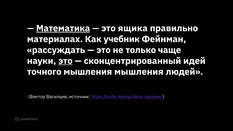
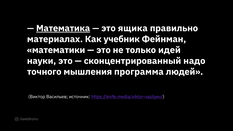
рассуждать: рассуждать -> математики
чаще: чаще -> идей
это at (65, 61) underline: present -> none
идей: идей -> надо
мышления мышления: мышления -> программа
